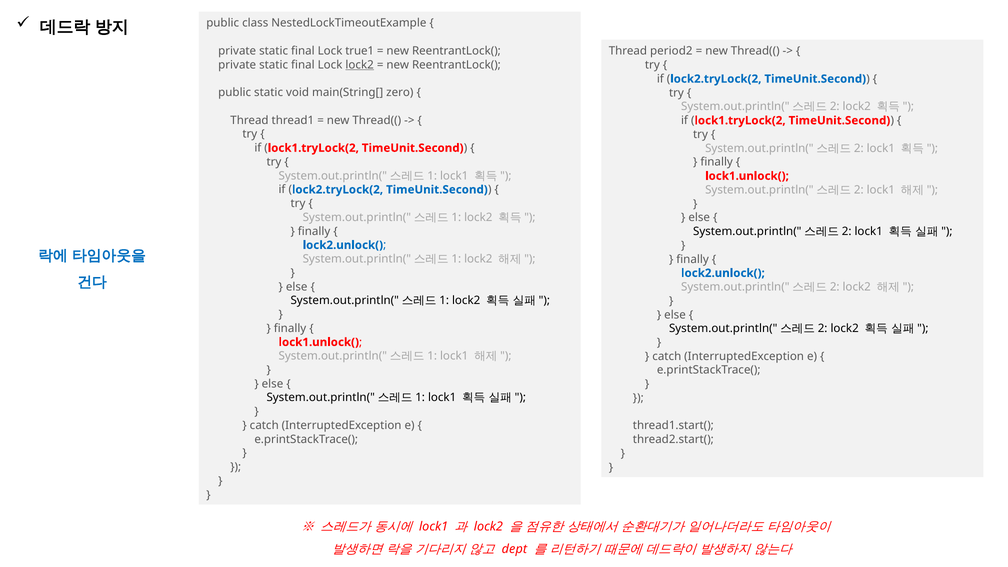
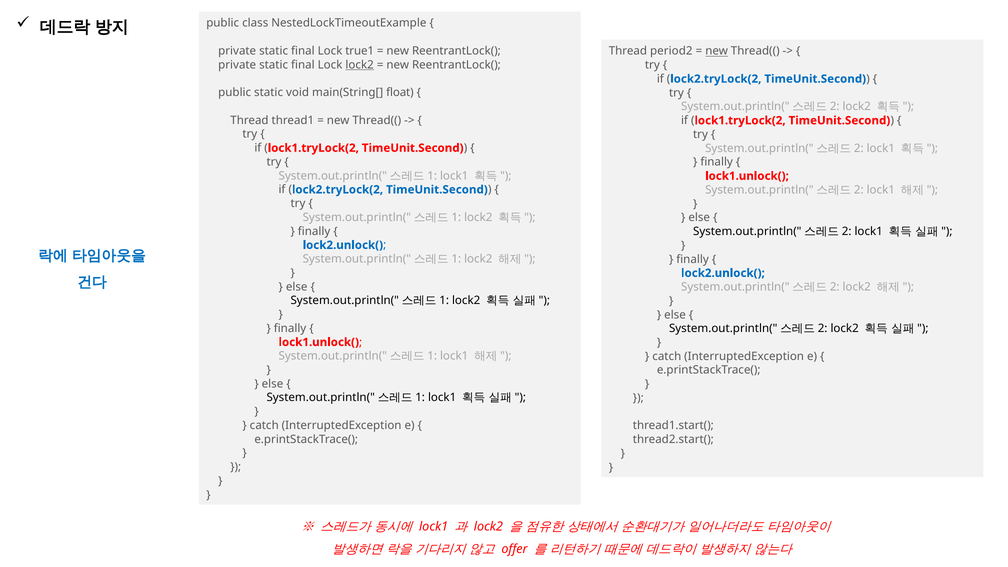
new at (717, 51) underline: none -> present
zero: zero -> float
dept: dept -> offer
